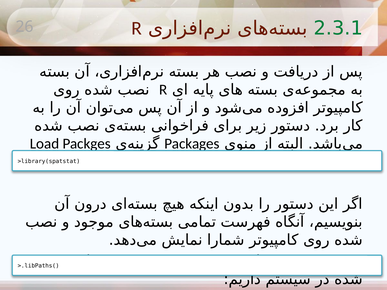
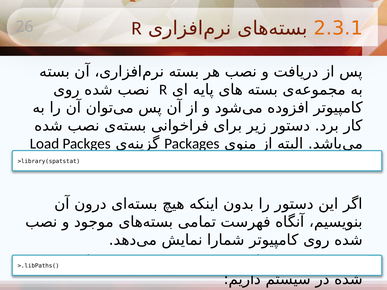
2.3.1 colour: green -> orange
